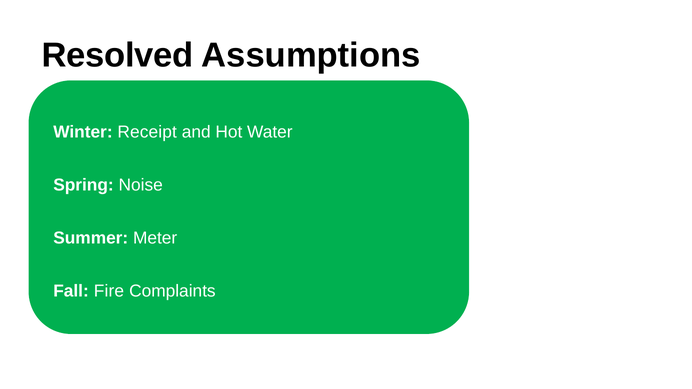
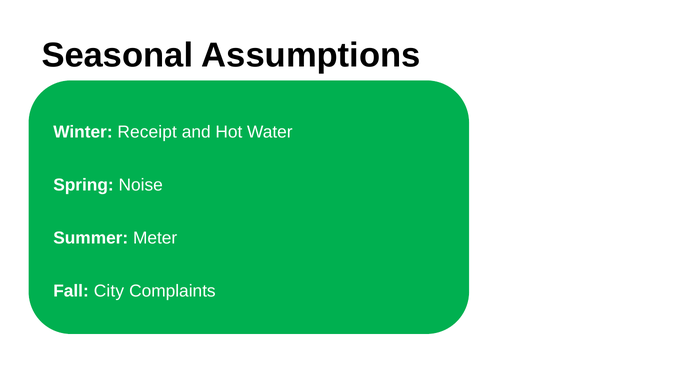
Resolved: Resolved -> Seasonal
Fire: Fire -> City
